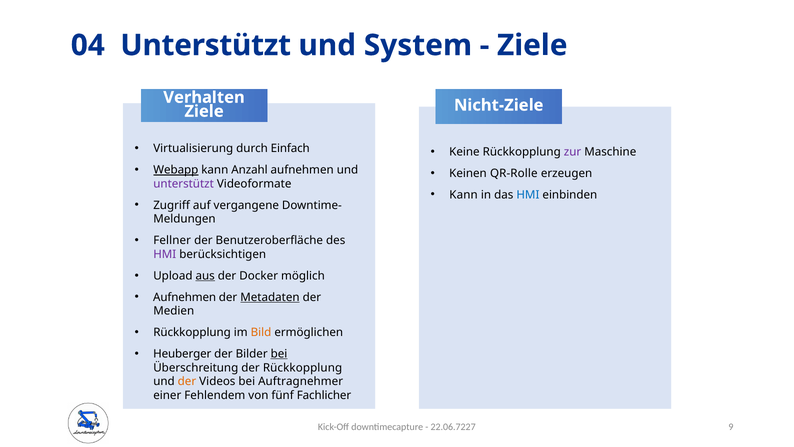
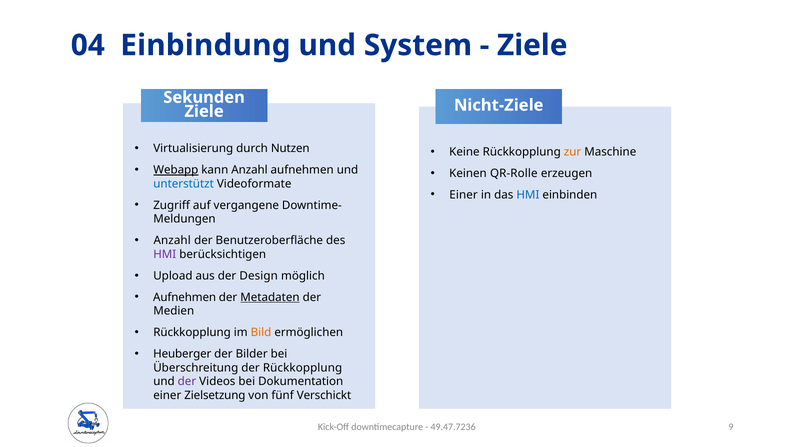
04 Unterstützt: Unterstützt -> Einbindung
Verhalten: Verhalten -> Sekunden
Einfach: Einfach -> Nutzen
zur colour: purple -> orange
unterstützt at (184, 184) colour: purple -> blue
Kann at (464, 195): Kann -> Einer
Fellner at (172, 240): Fellner -> Anzahl
aus underline: present -> none
Docker: Docker -> Design
bei at (279, 354) underline: present -> none
der at (187, 381) colour: orange -> purple
Auftragnehmer: Auftragnehmer -> Dokumentation
Fehlendem: Fehlendem -> Zielsetzung
Fachlicher: Fachlicher -> Verschickt
22.06.7227: 22.06.7227 -> 49.47.7236
